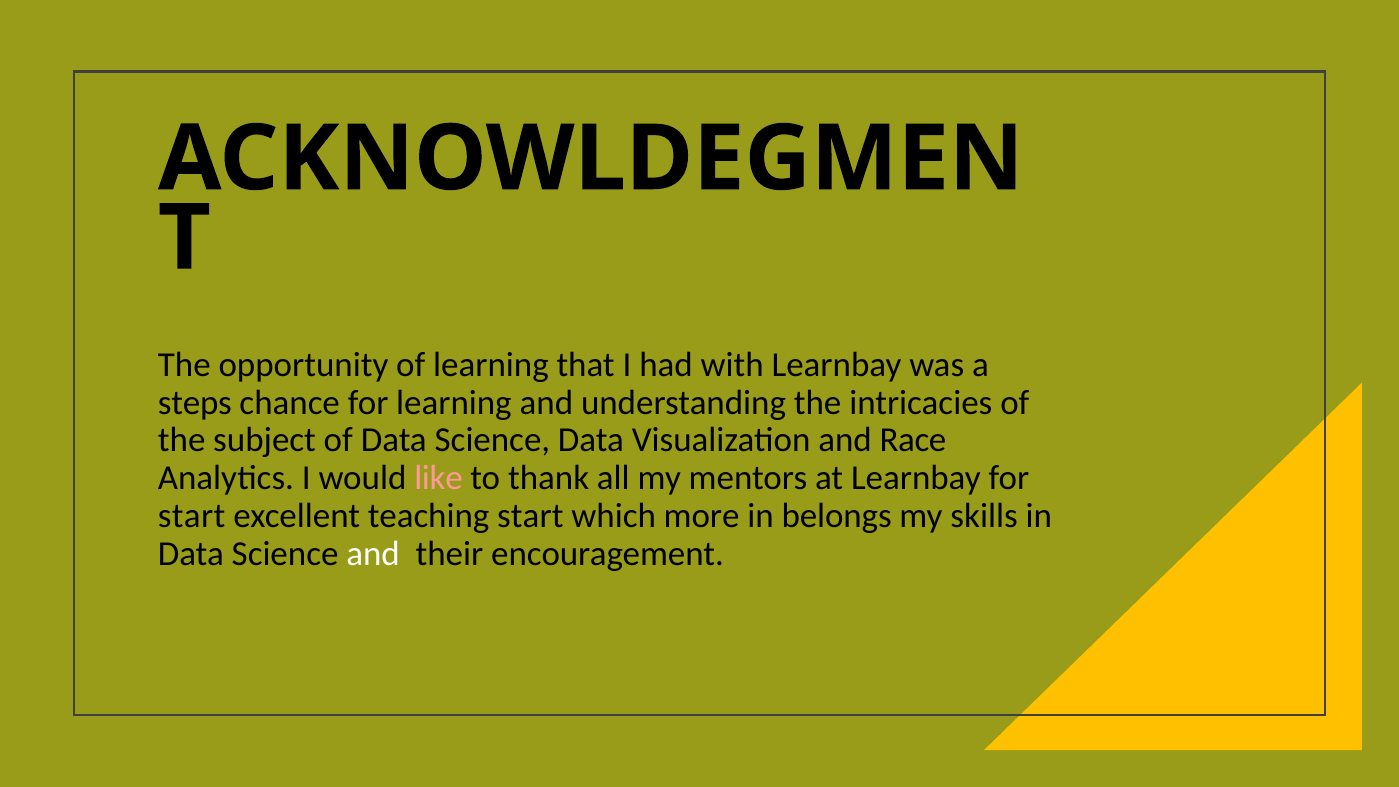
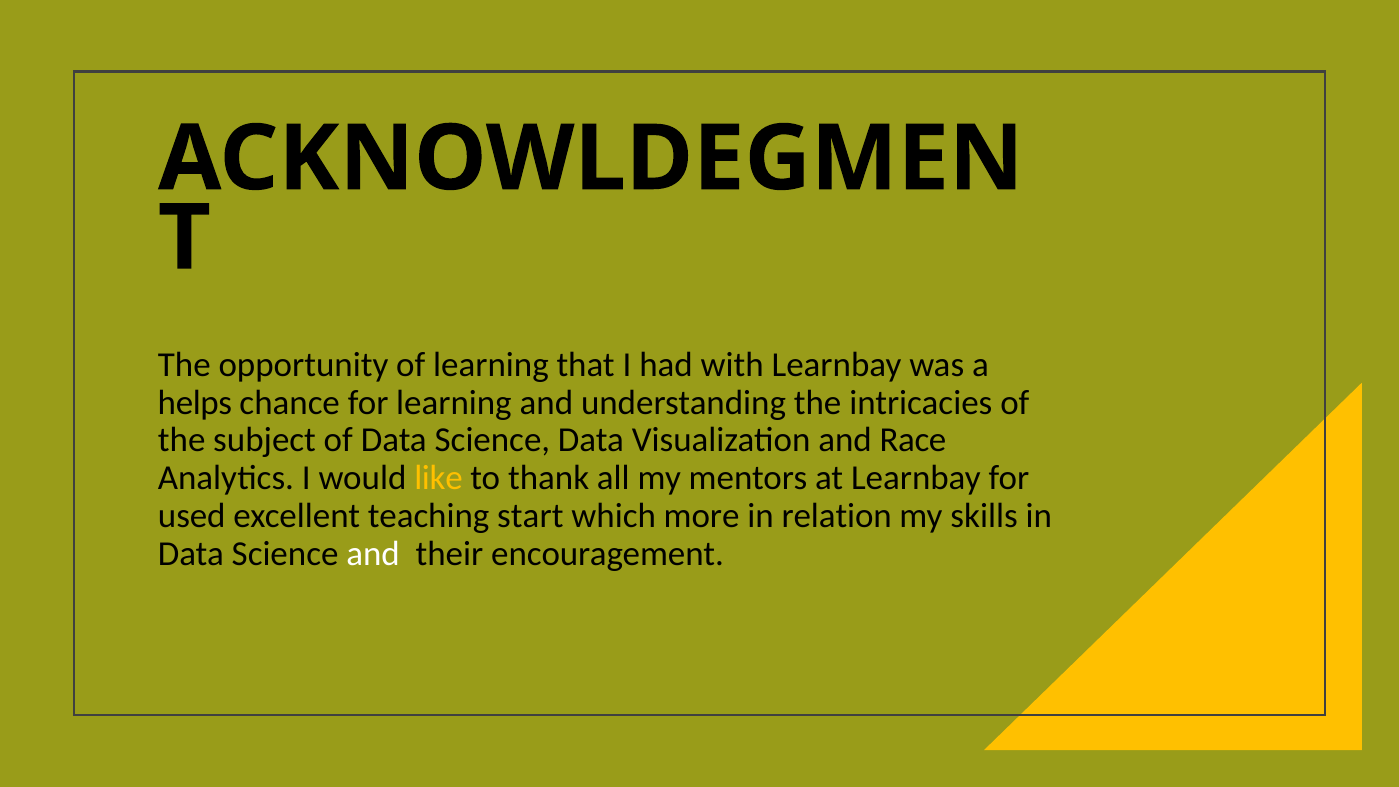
steps: steps -> helps
like colour: pink -> yellow
start at (192, 516): start -> used
belongs: belongs -> relation
